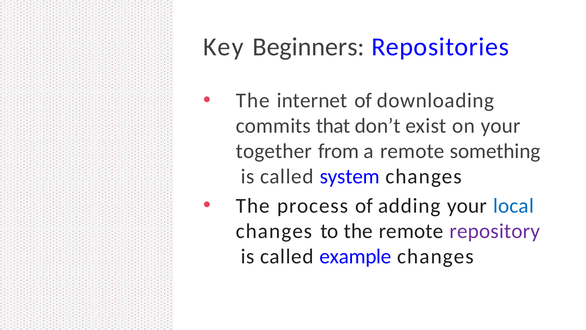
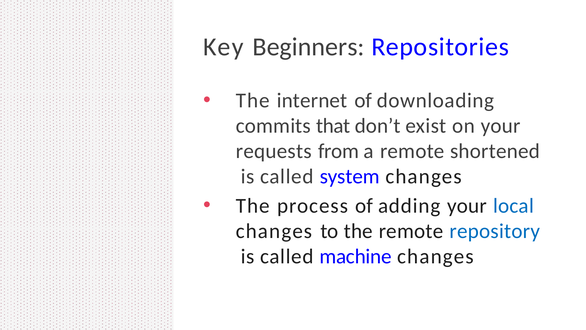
together: together -> requests
something: something -> shortened
repository colour: purple -> blue
example: example -> machine
